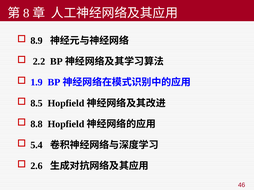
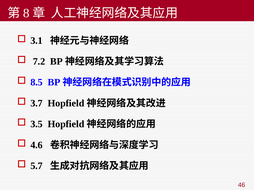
8.9: 8.9 -> 3.1
2.2: 2.2 -> 7.2
1.9: 1.9 -> 8.5
8.5: 8.5 -> 3.7
8.8: 8.8 -> 3.5
5.4: 5.4 -> 4.6
2.6: 2.6 -> 5.7
